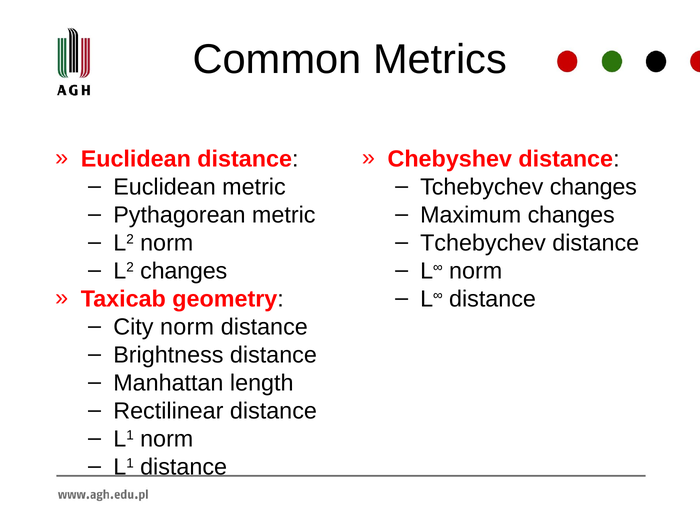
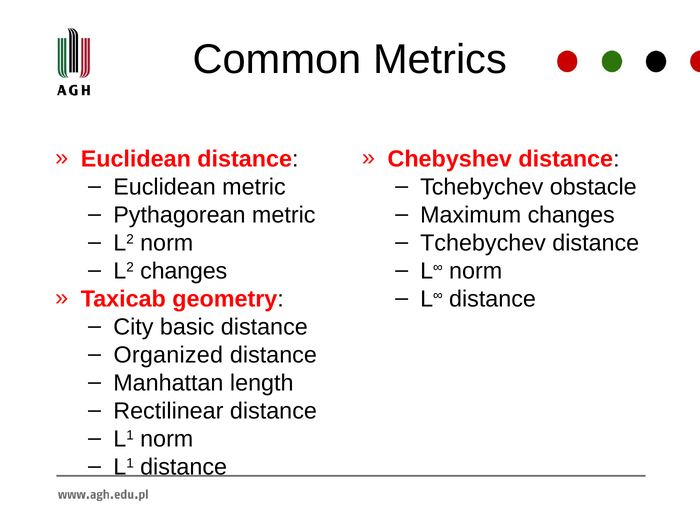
Tchebychev changes: changes -> obstacle
City norm: norm -> basic
Brightness: Brightness -> Organized
